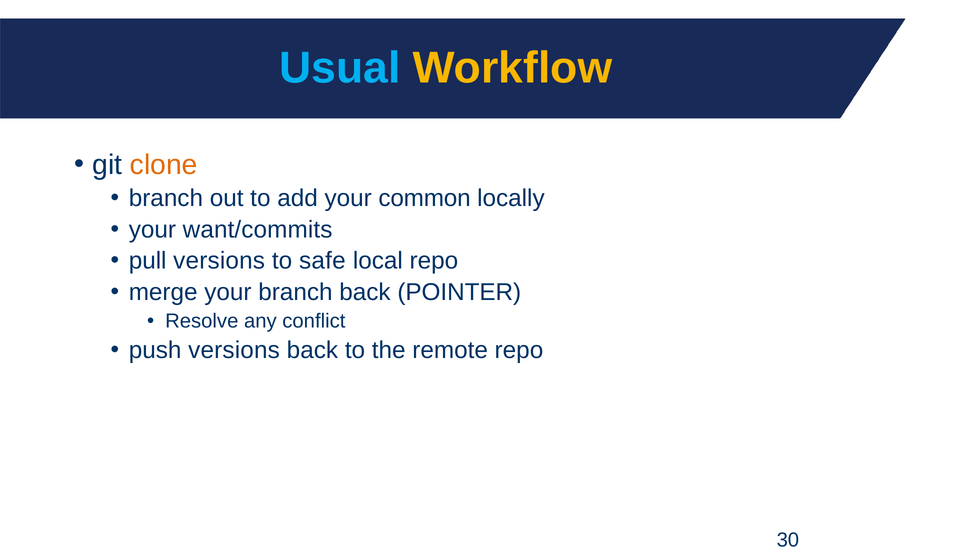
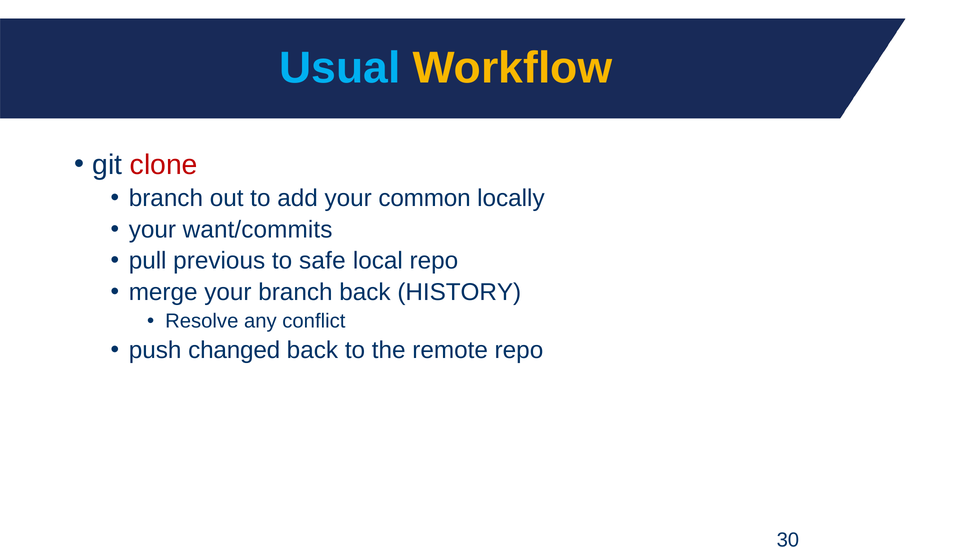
clone colour: orange -> red
pull versions: versions -> previous
POINTER: POINTER -> HISTORY
push versions: versions -> changed
